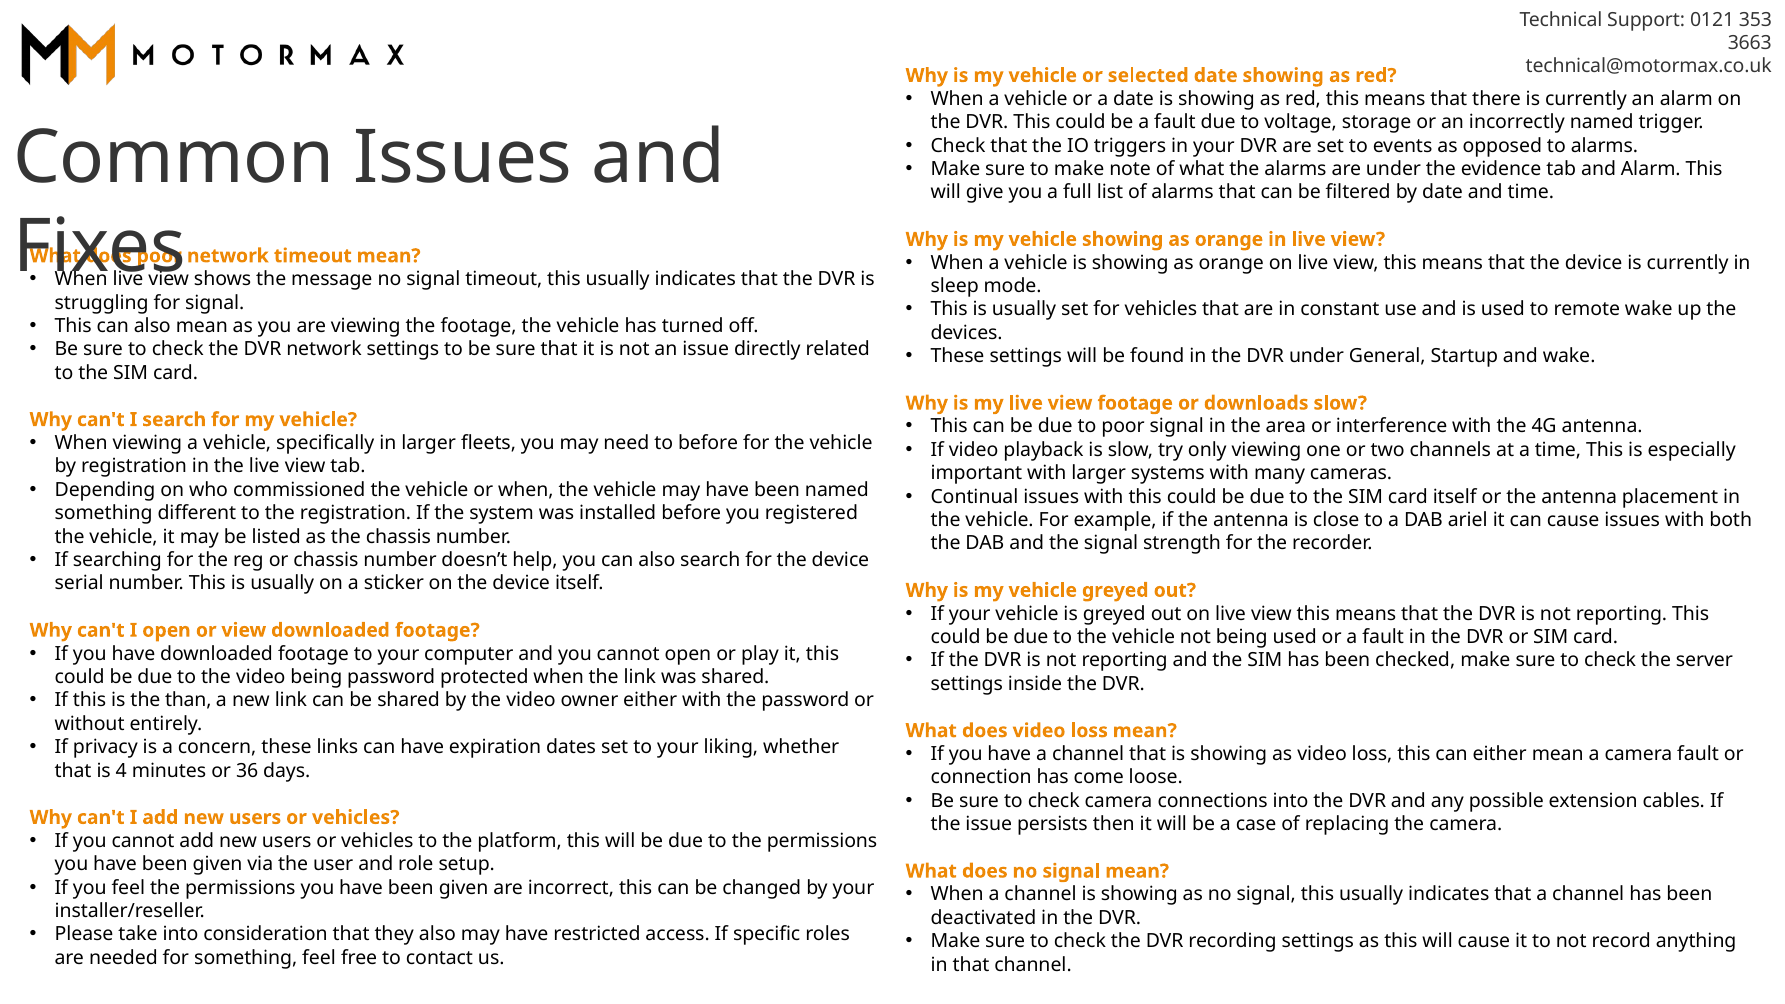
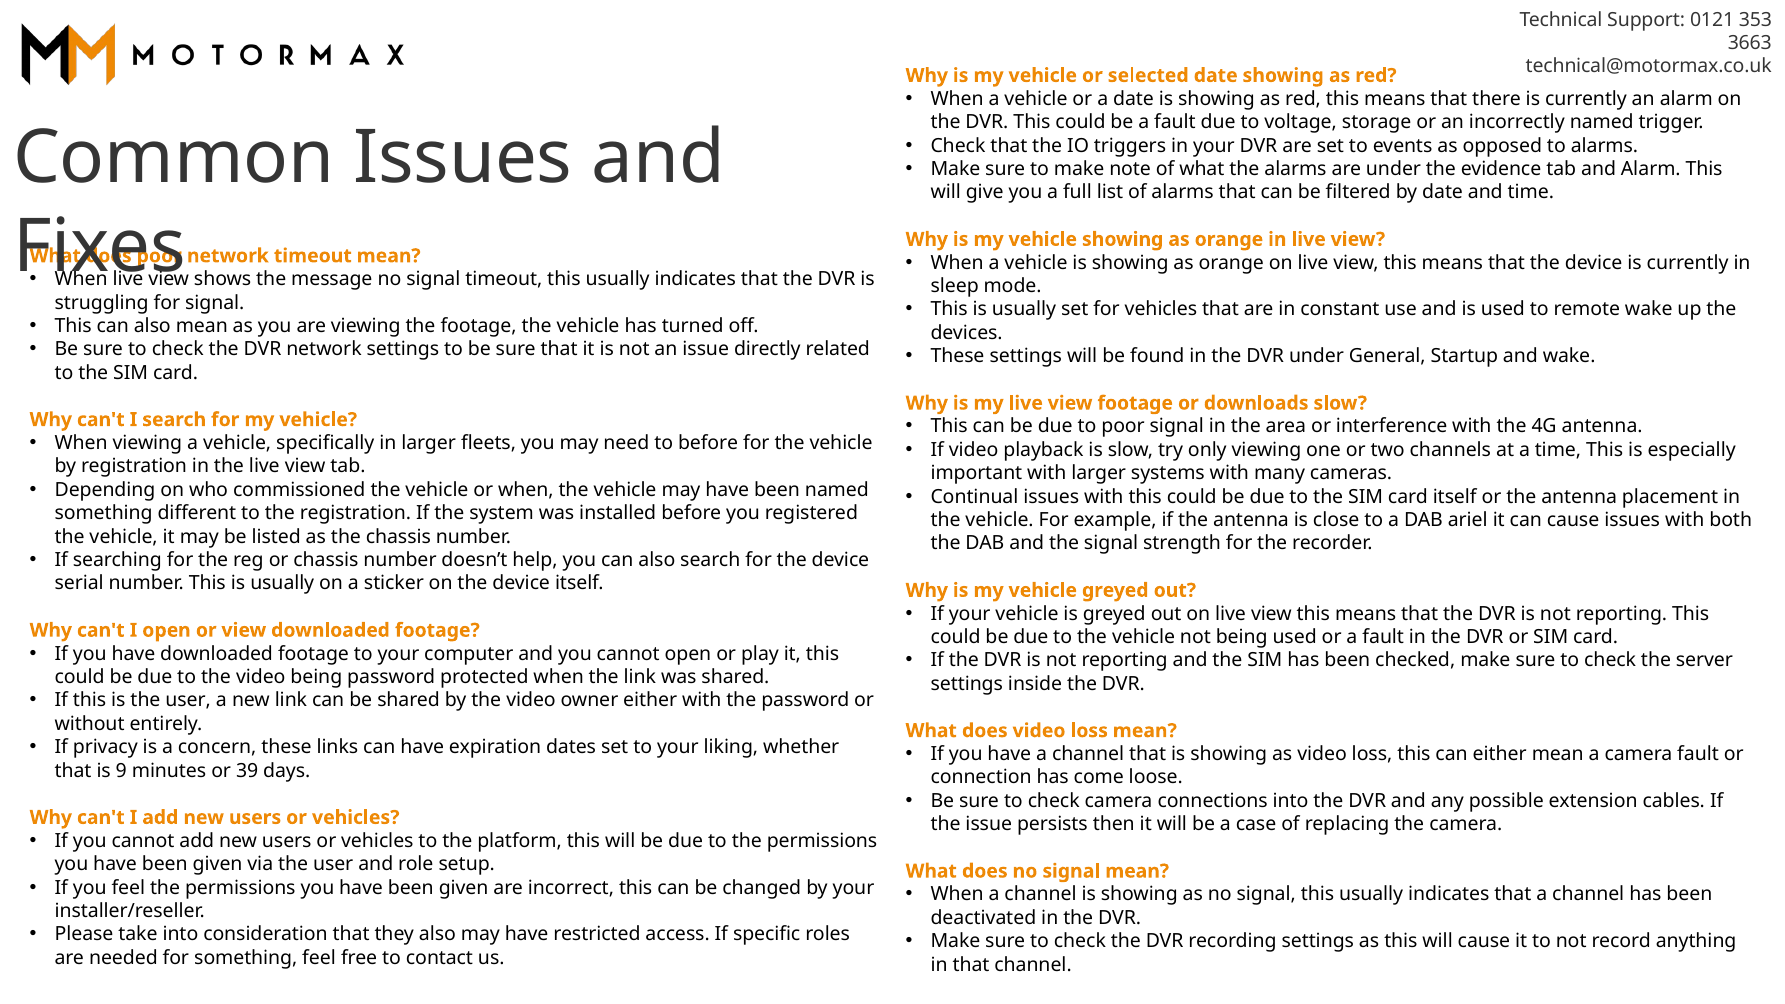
is the than: than -> user
4: 4 -> 9
36: 36 -> 39
